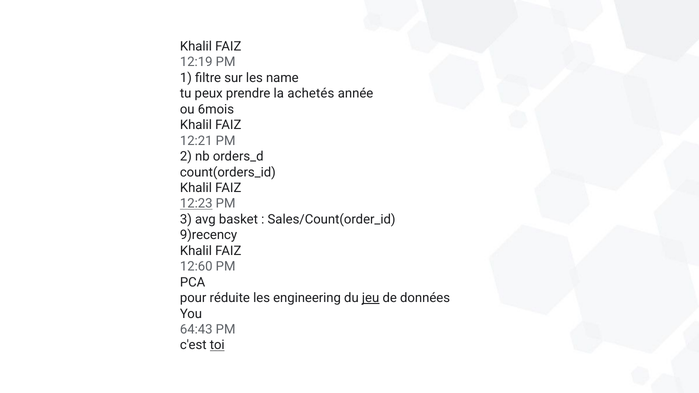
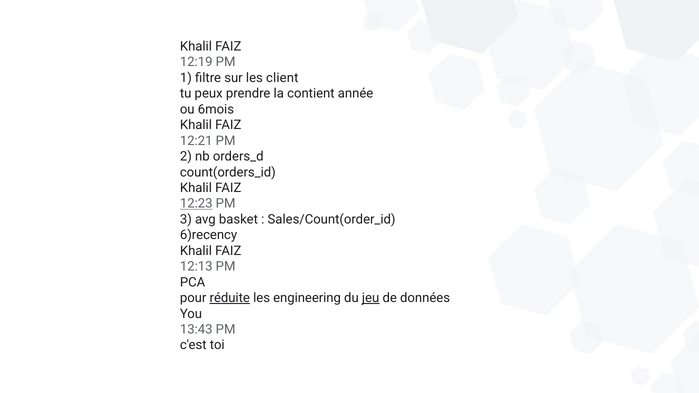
name: name -> client
achetés: achetés -> contient
9)recency: 9)recency -> 6)recency
12:60: 12:60 -> 12:13
réduite underline: none -> present
64:43: 64:43 -> 13:43
toi underline: present -> none
